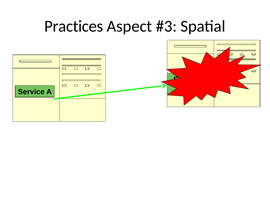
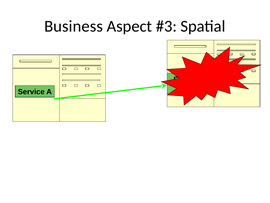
Practices: Practices -> Business
